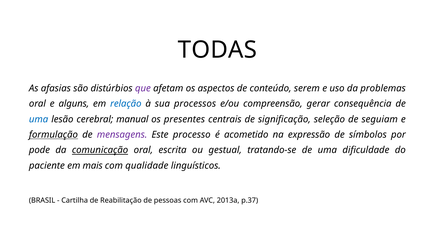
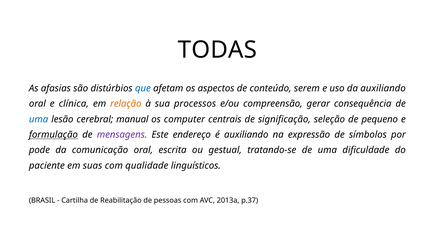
que colour: purple -> blue
da problemas: problemas -> auxiliando
alguns: alguns -> clínica
relação colour: blue -> orange
presentes: presentes -> computer
seguiam: seguiam -> pequeno
processo: processo -> endereço
é acometido: acometido -> auxiliando
comunicação underline: present -> none
mais: mais -> suas
